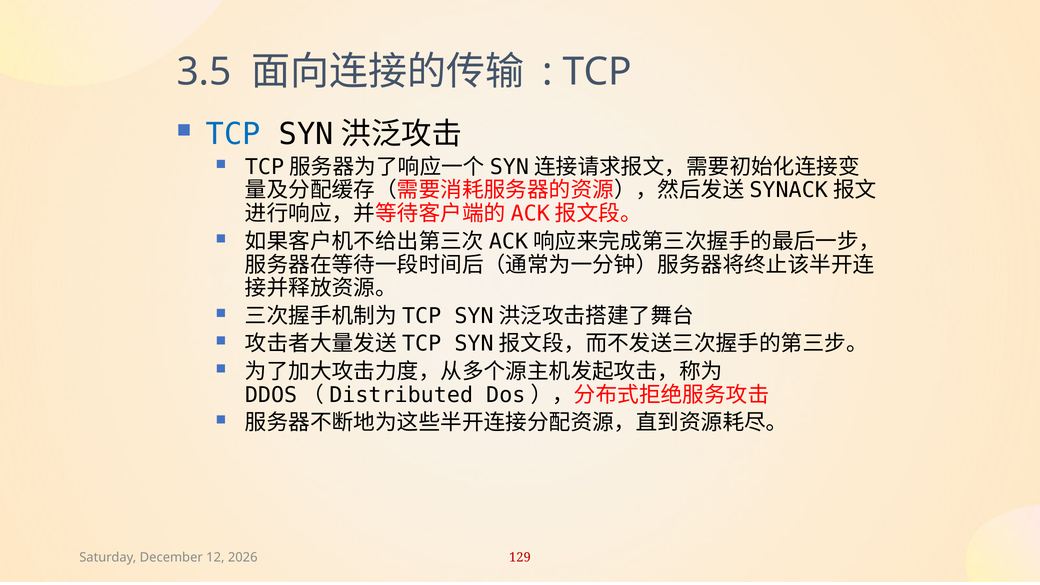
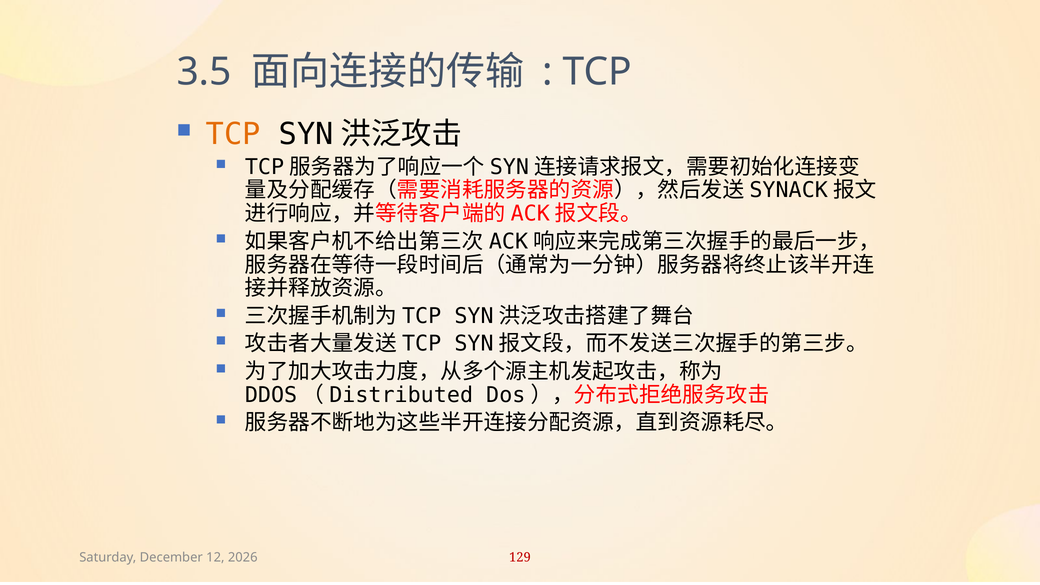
TCP at (233, 134) colour: blue -> orange
